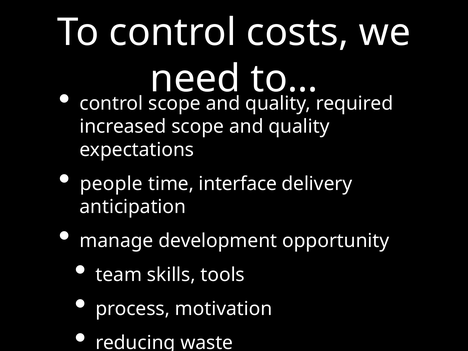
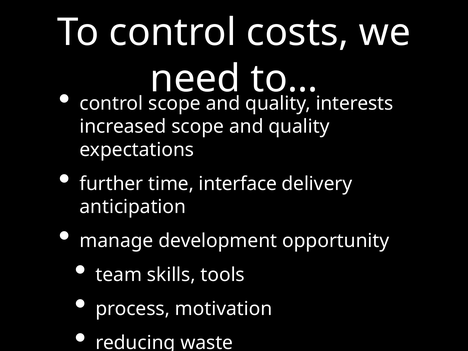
required: required -> interests
people: people -> further
